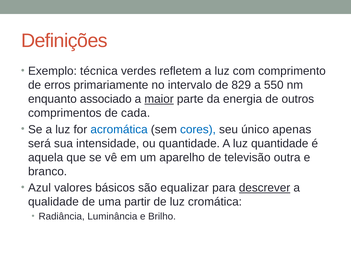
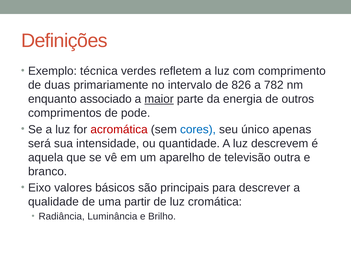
erros: erros -> duas
829: 829 -> 826
550: 550 -> 782
cada: cada -> pode
acromática colour: blue -> red
luz quantidade: quantidade -> descrevem
Azul: Azul -> Eixo
equalizar: equalizar -> principais
descrever underline: present -> none
